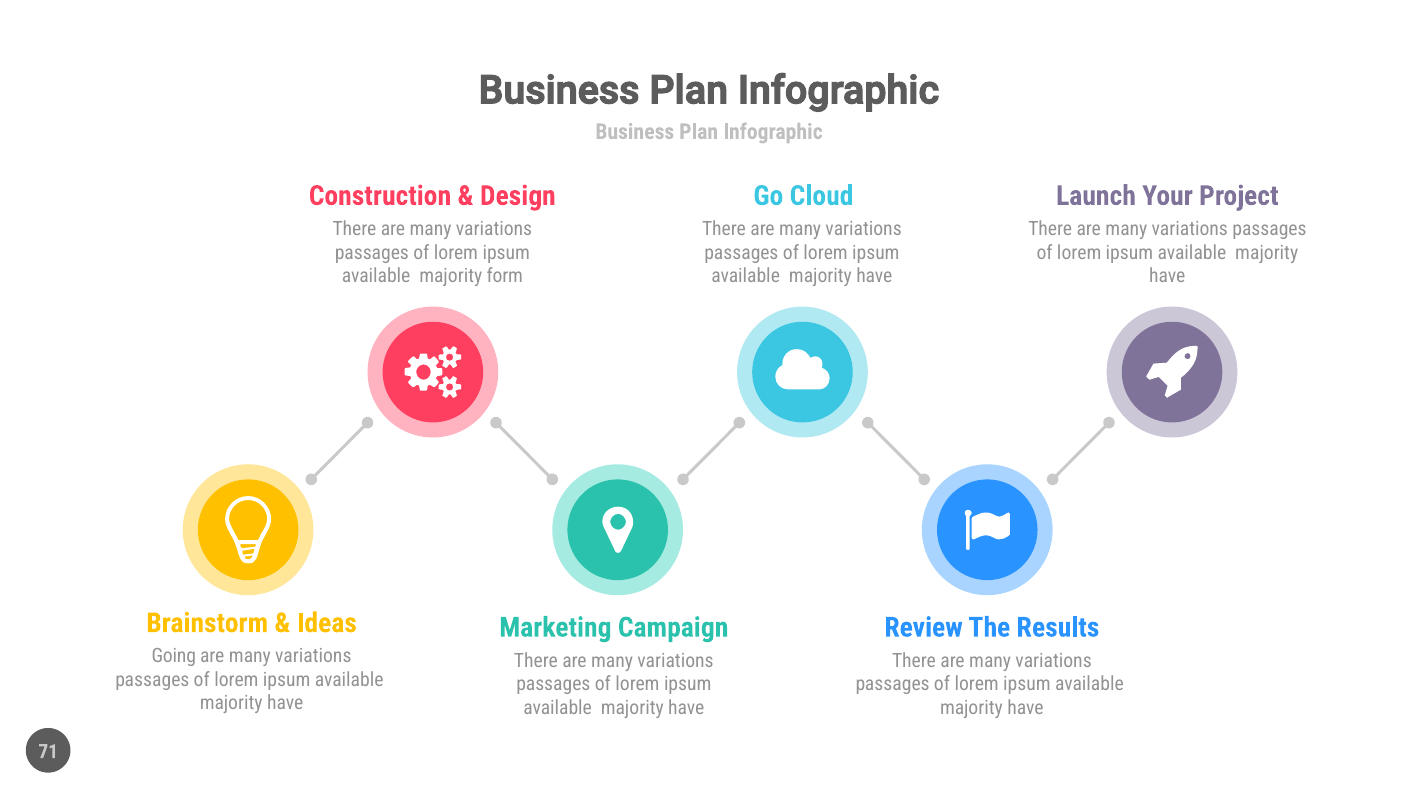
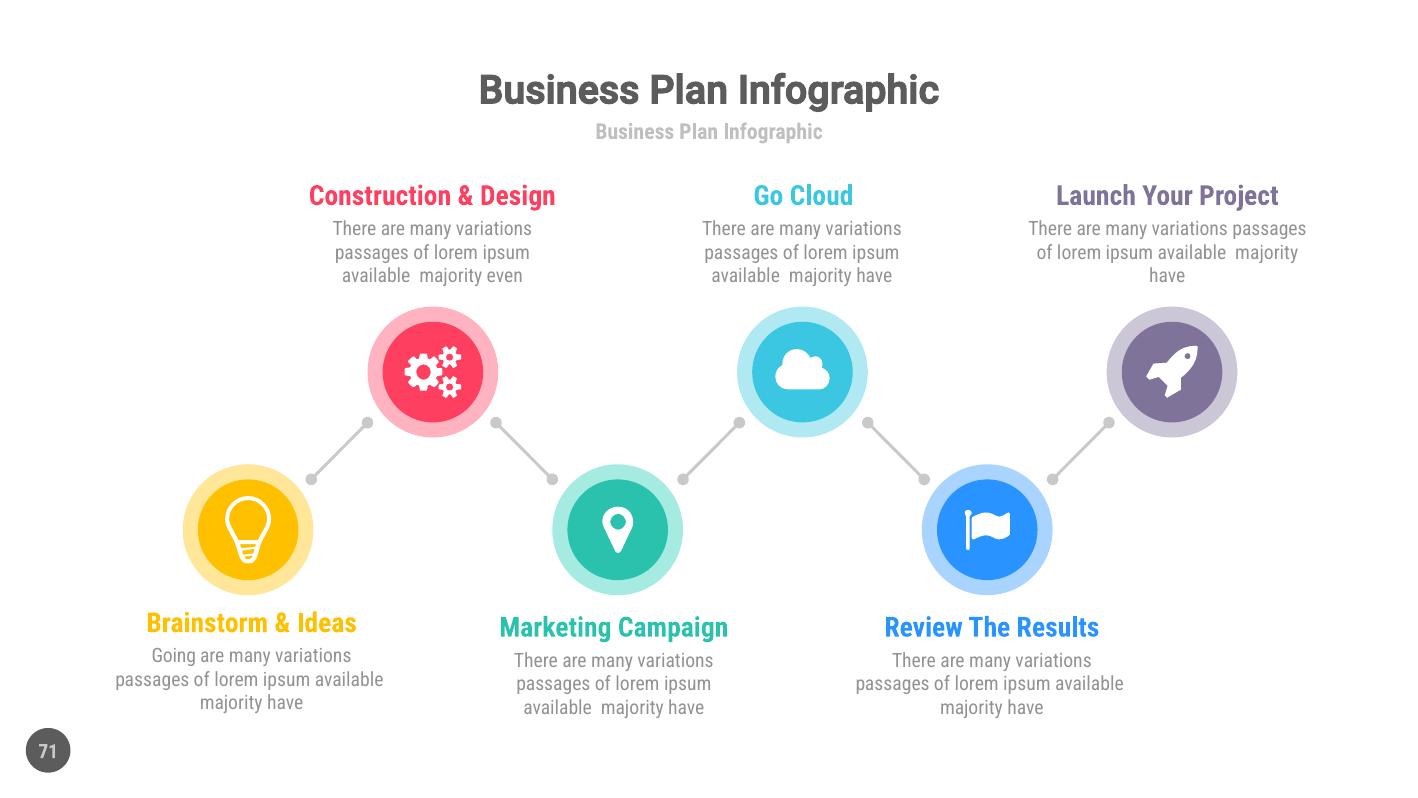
form: form -> even
